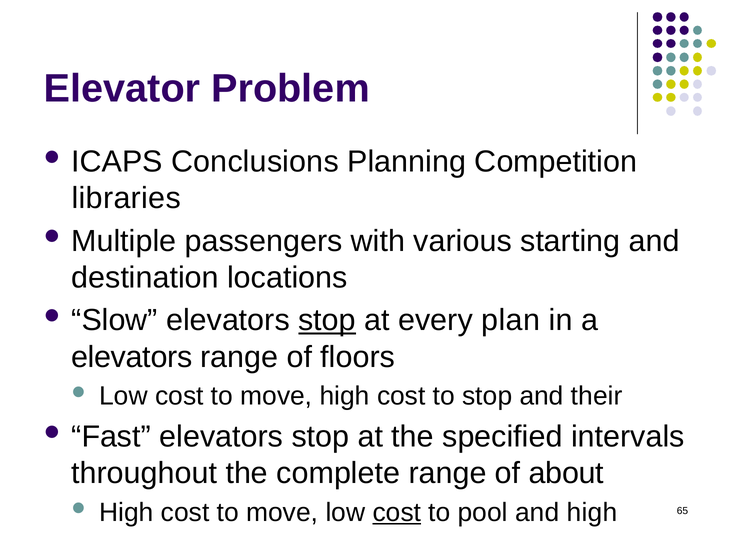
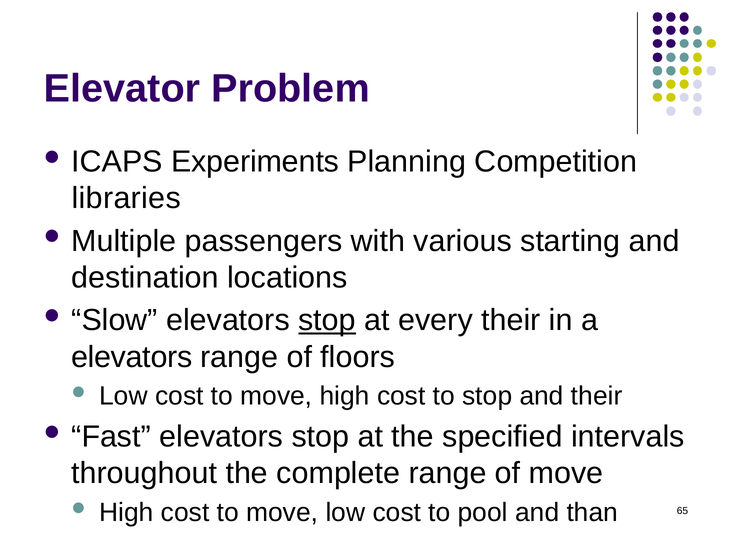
Conclusions: Conclusions -> Experiments
every plan: plan -> their
of about: about -> move
cost at (397, 512) underline: present -> none
and high: high -> than
